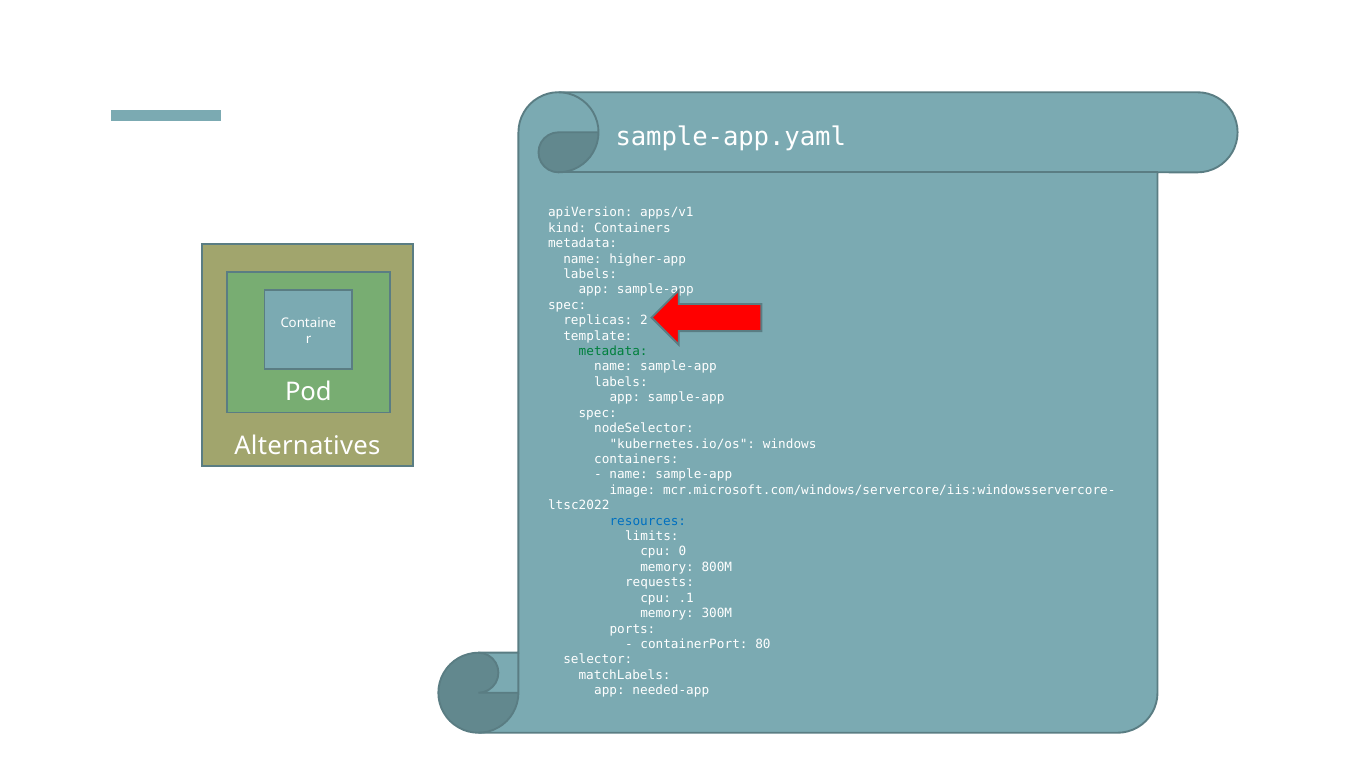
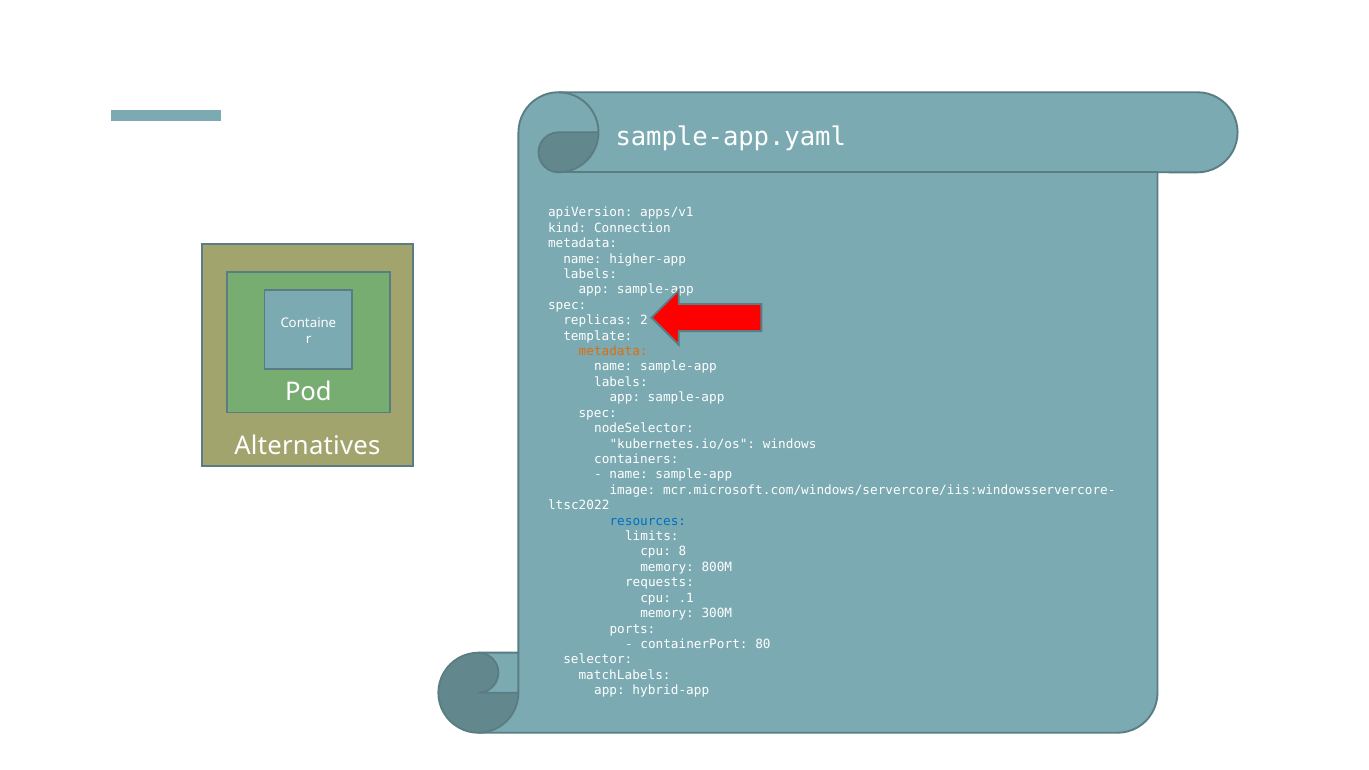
kind Containers: Containers -> Connection
metadata at (613, 351) colour: green -> orange
0: 0 -> 8
needed-app: needed-app -> hybrid-app
